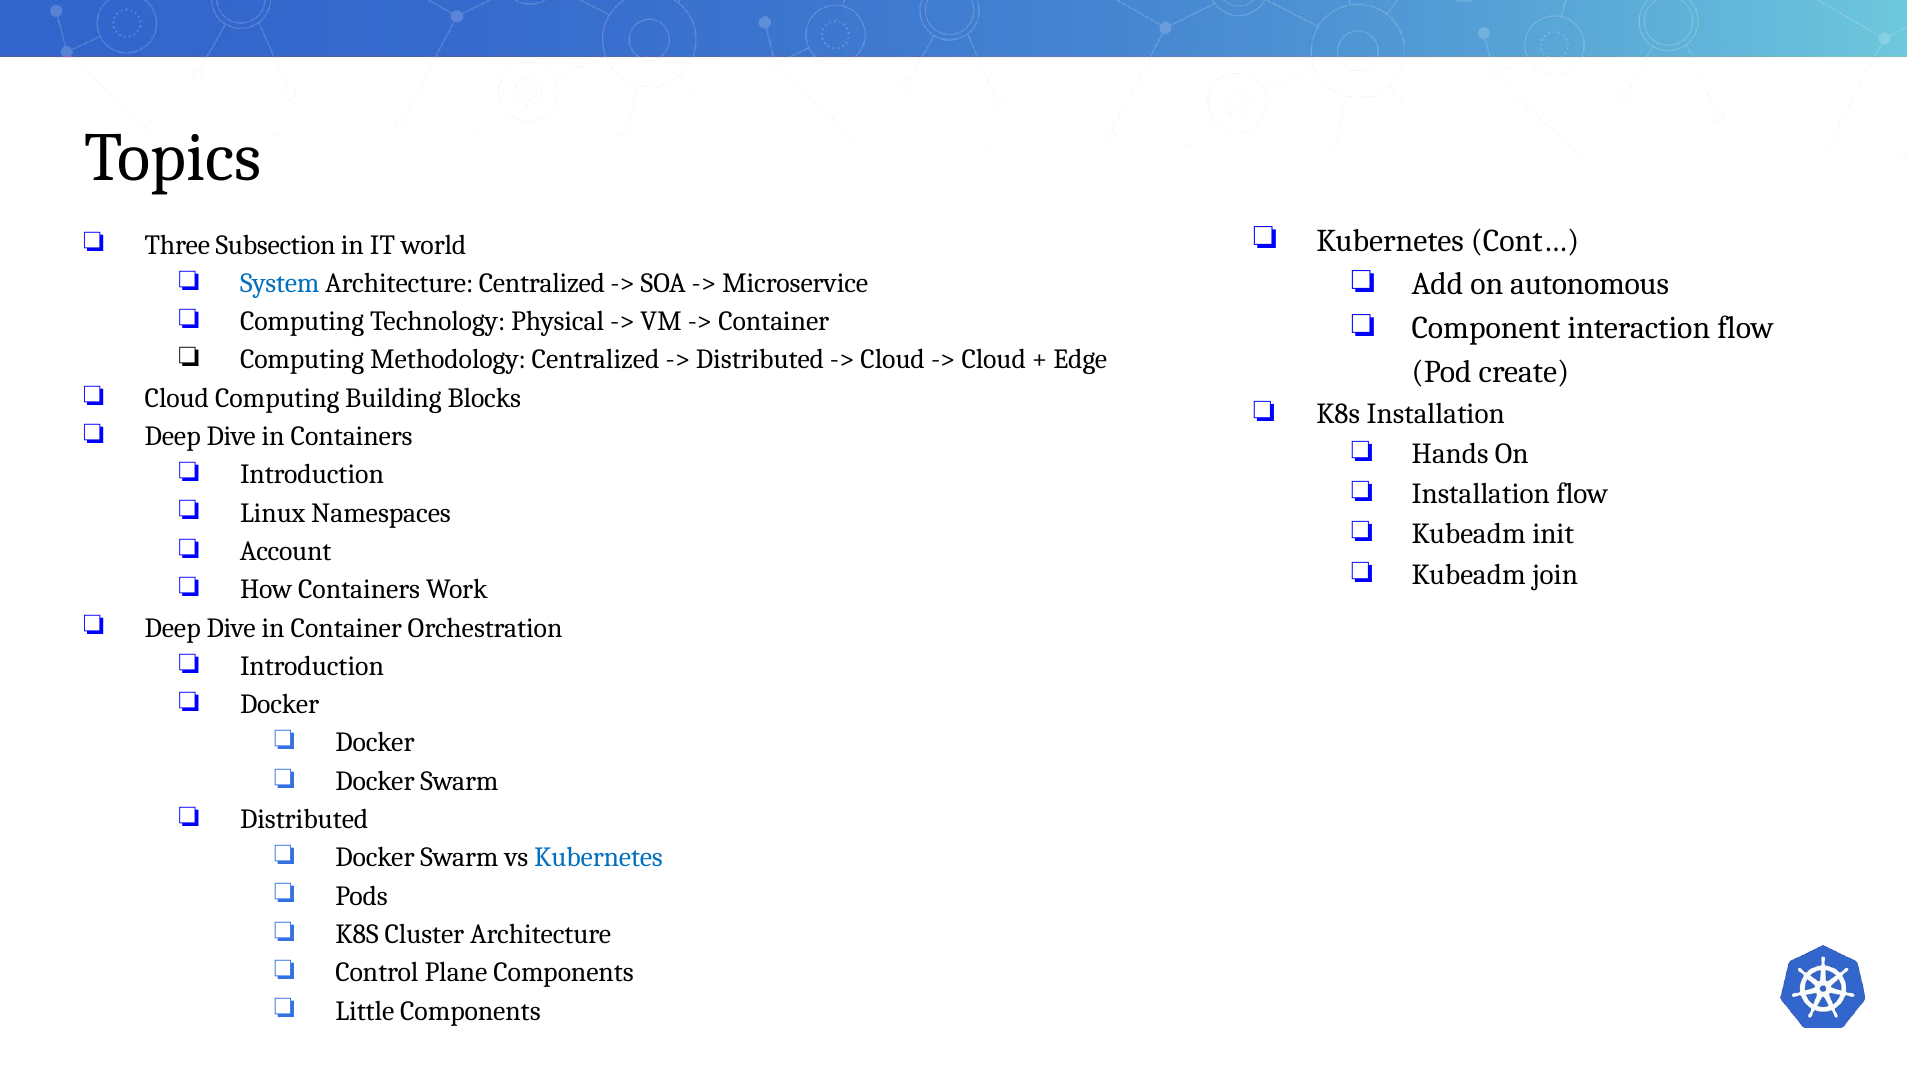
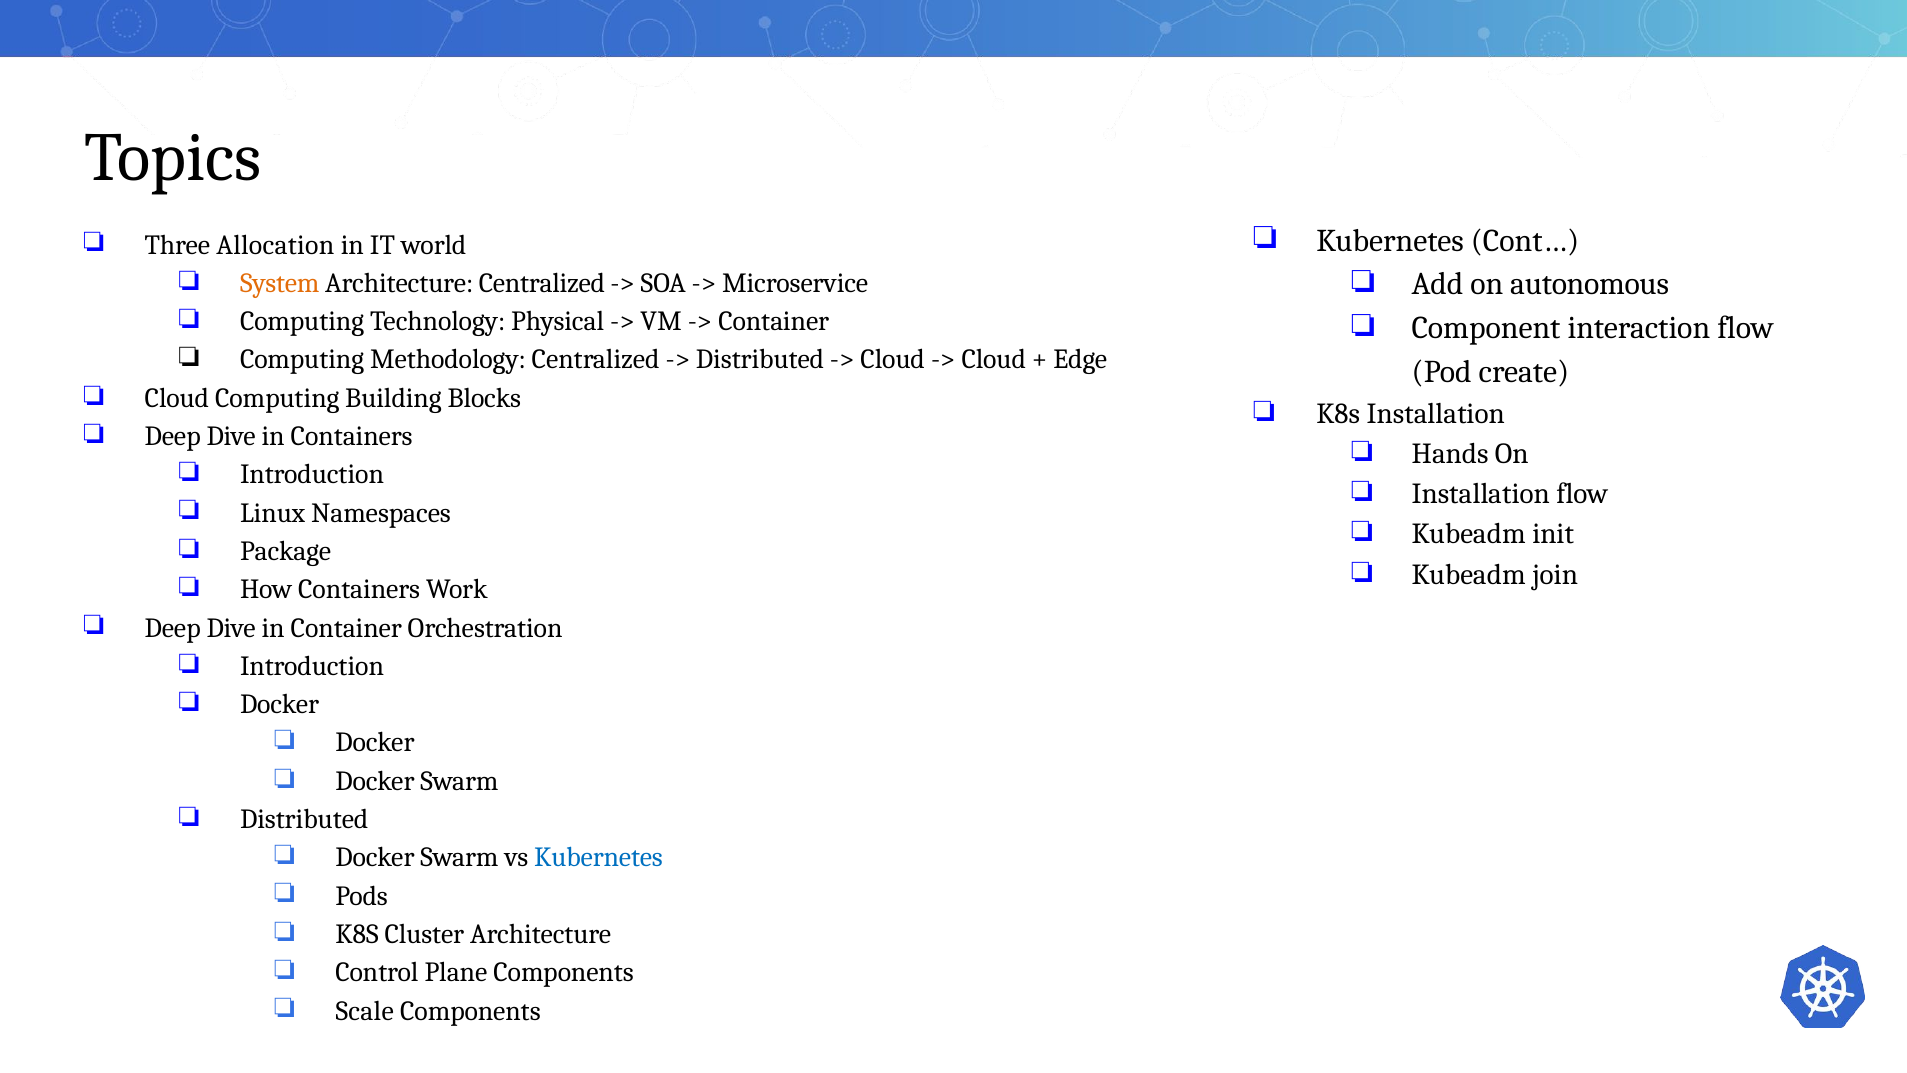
Subsection: Subsection -> Allocation
System colour: blue -> orange
Account: Account -> Package
Little: Little -> Scale
